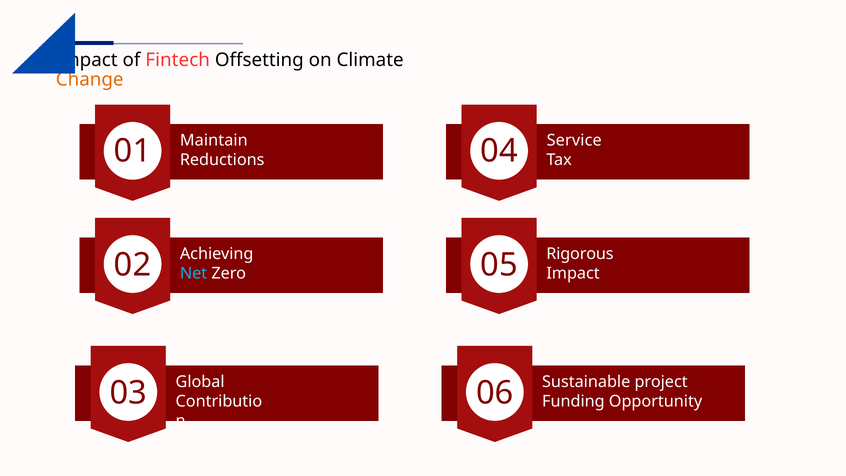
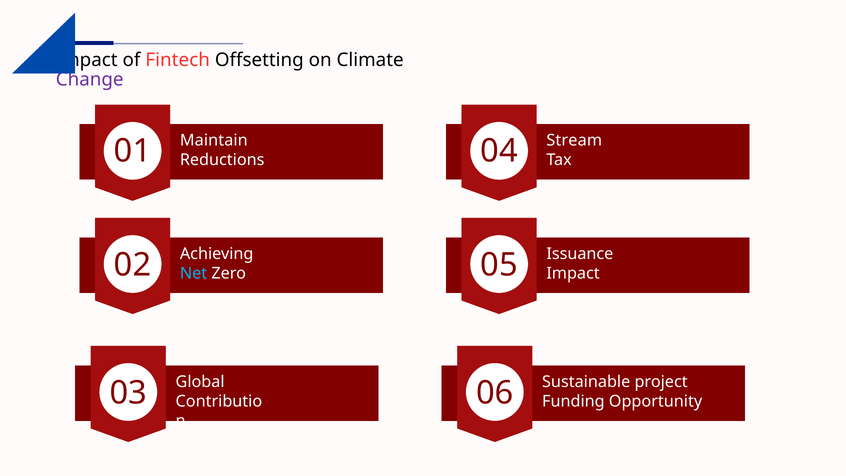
Change colour: orange -> purple
Service: Service -> Stream
Rigorous: Rigorous -> Issuance
